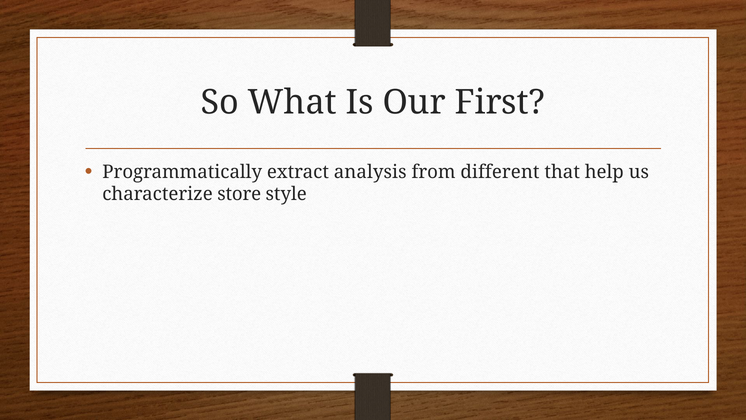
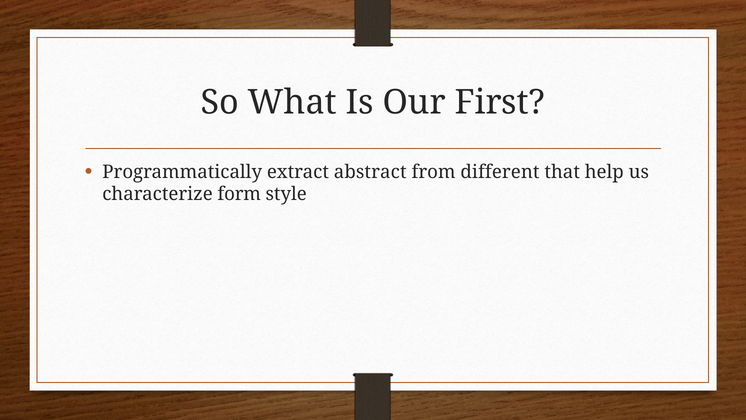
analysis: analysis -> abstract
store: store -> form
